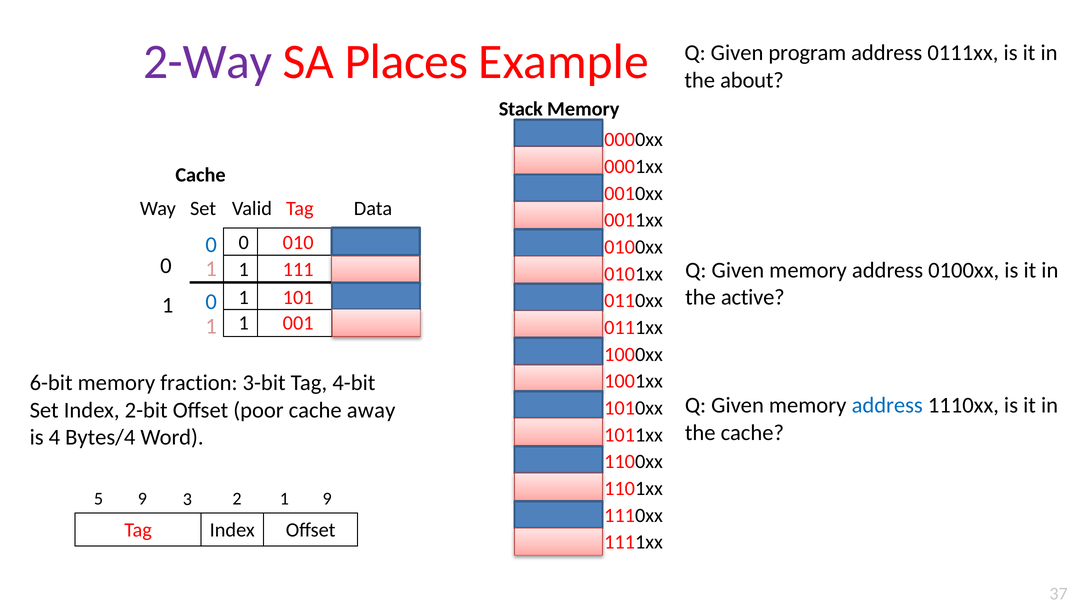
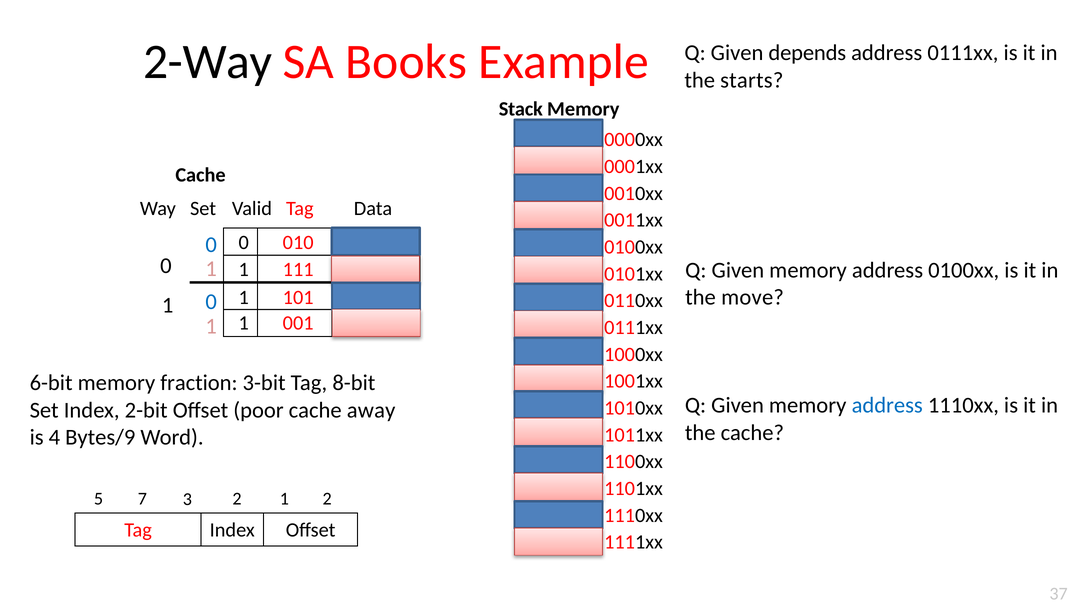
2-Way colour: purple -> black
Places: Places -> Books
program: program -> depends
about: about -> starts
active: active -> move
4-bit: 4-bit -> 8-bit
Bytes/4: Bytes/4 -> Bytes/9
5 9: 9 -> 7
1 9: 9 -> 2
